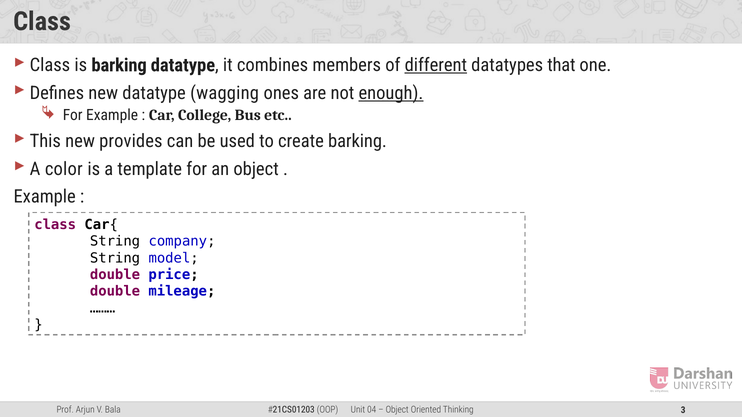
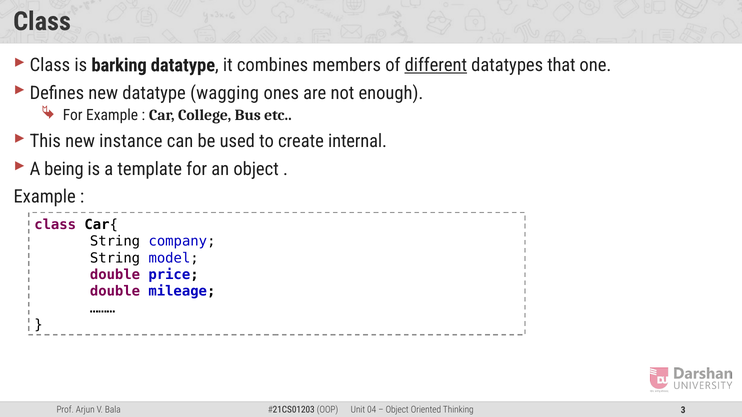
enough underline: present -> none
provides: provides -> instance
create barking: barking -> internal
color: color -> being
